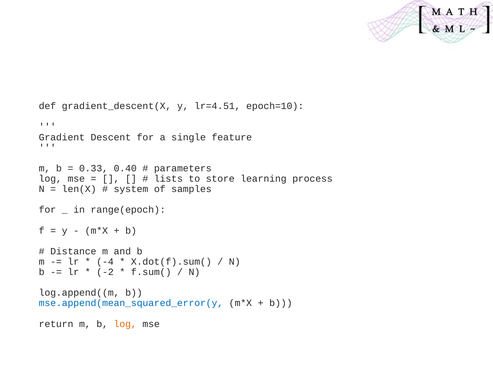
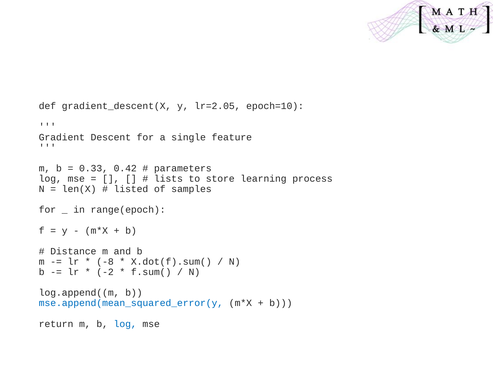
lr=4.51: lr=4.51 -> lr=2.05
0.40: 0.40 -> 0.42
system: system -> listed
-4: -4 -> -8
log at (125, 324) colour: orange -> blue
